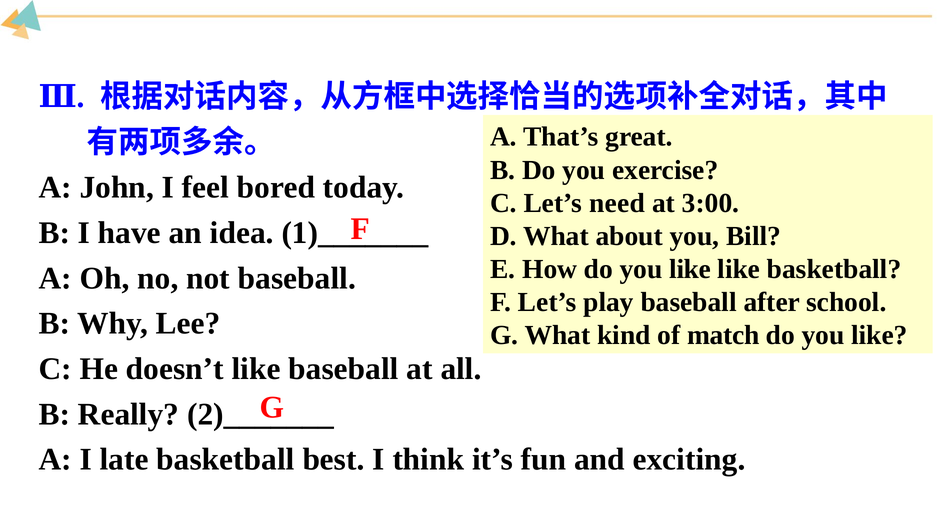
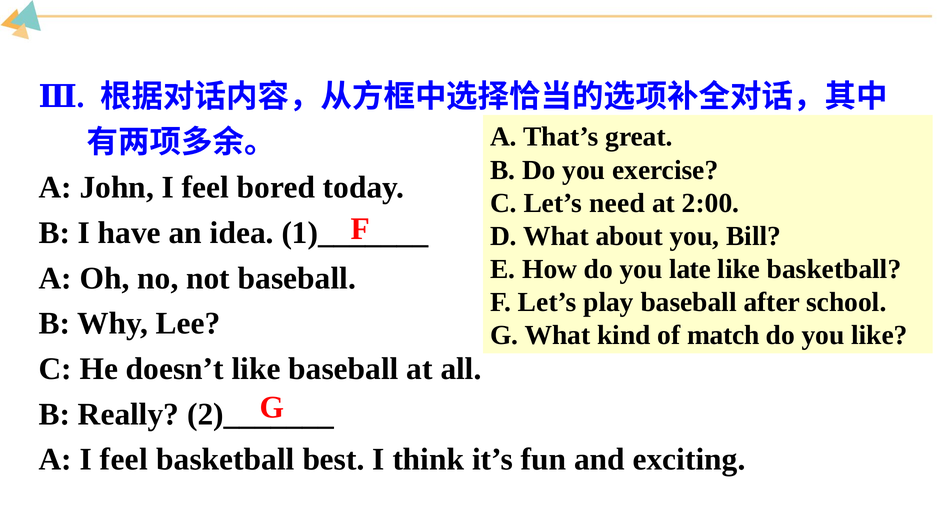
3:00: 3:00 -> 2:00
How do you like: like -> late
A I late: late -> feel
